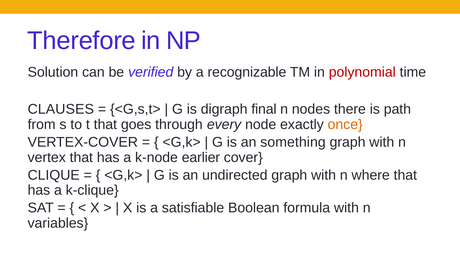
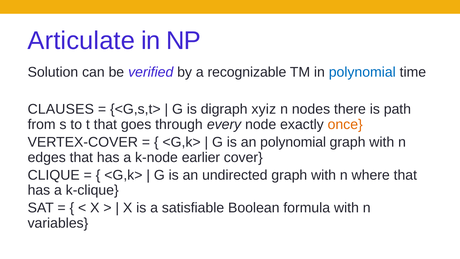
Therefore: Therefore -> Articulate
polynomial at (362, 72) colour: red -> blue
final: final -> xyiz
an something: something -> polynomial
vertex: vertex -> edges
